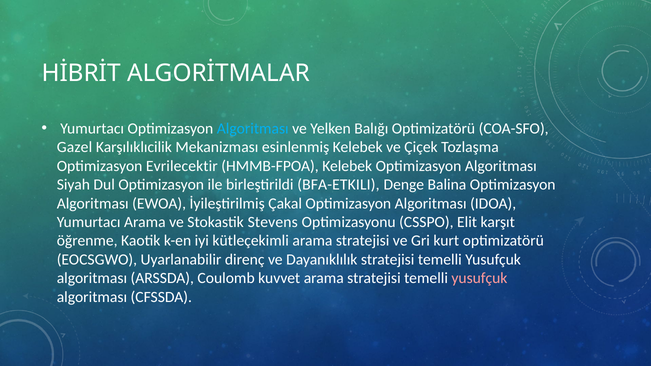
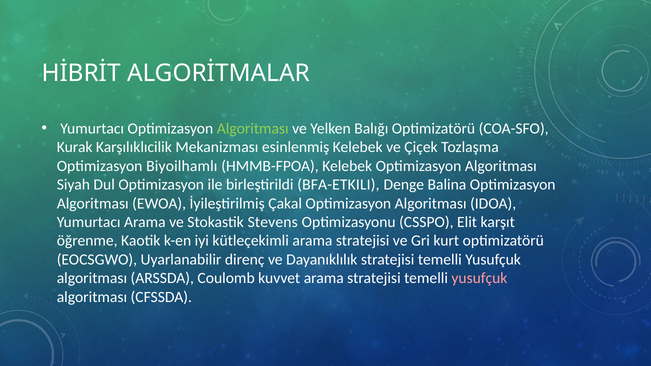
Algoritması at (253, 129) colour: light blue -> light green
Gazel: Gazel -> Kurak
Evrilecektir: Evrilecektir -> Biyoilhamlı
